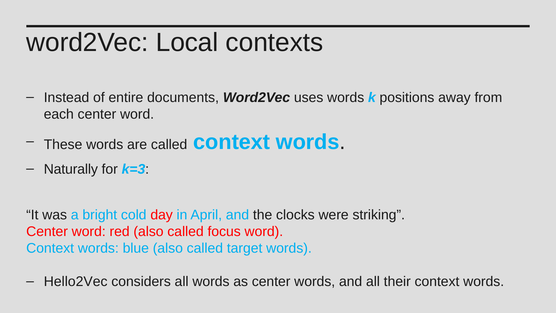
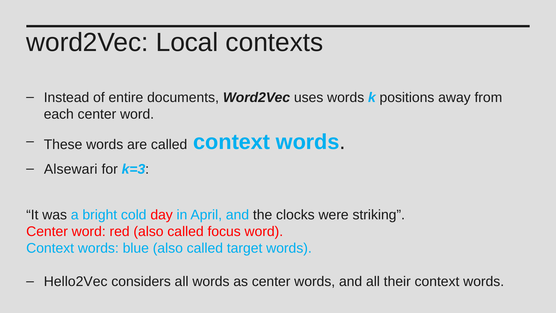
Naturally: Naturally -> Alsewari
